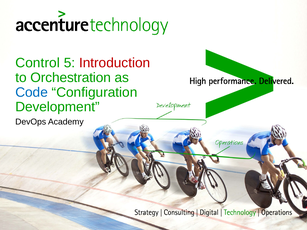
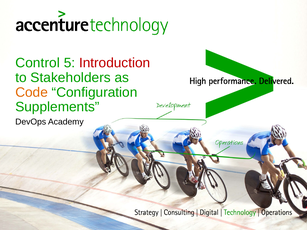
Orchestration: Orchestration -> Stakeholders
Code colour: blue -> orange
Development: Development -> Supplements
